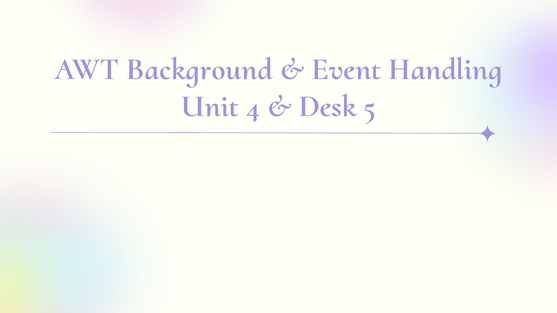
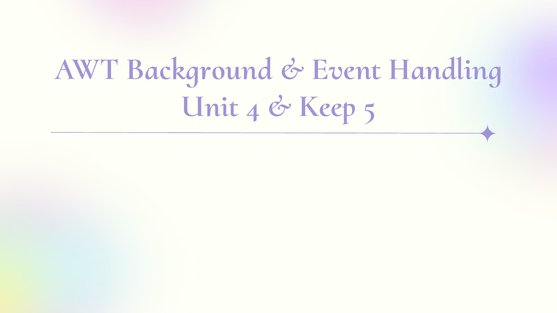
Desk: Desk -> Keep
